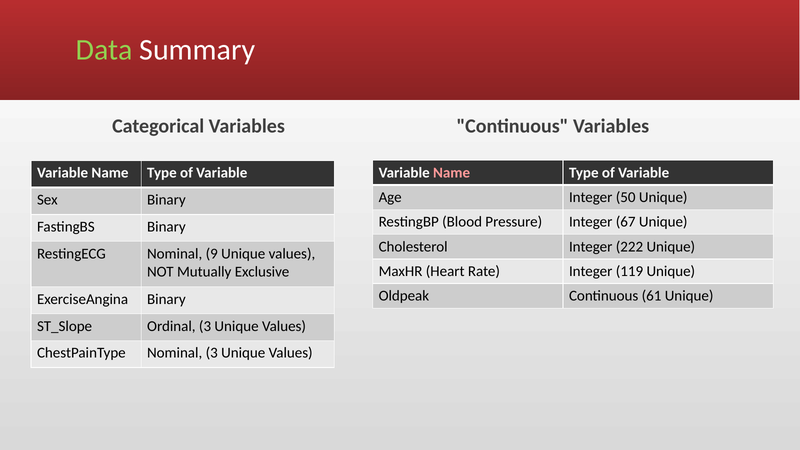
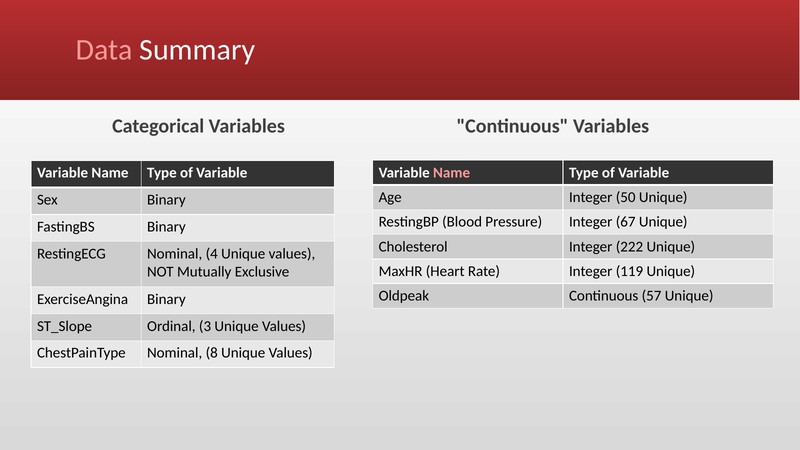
Data colour: light green -> pink
9: 9 -> 4
61: 61 -> 57
Nominal 3: 3 -> 8
